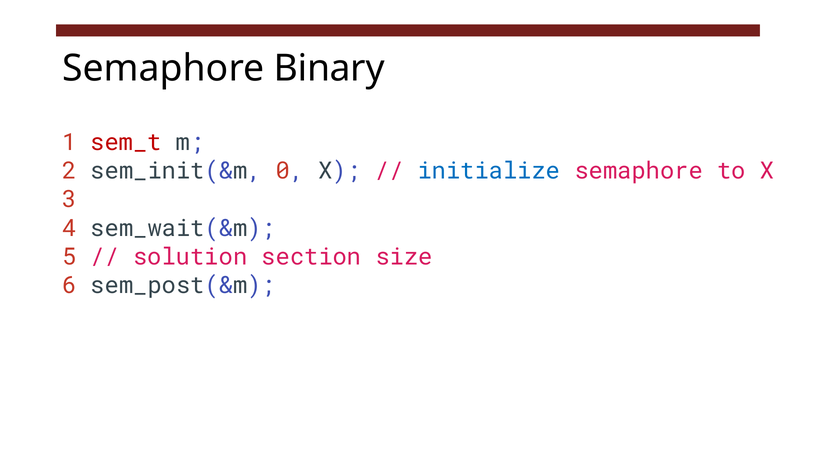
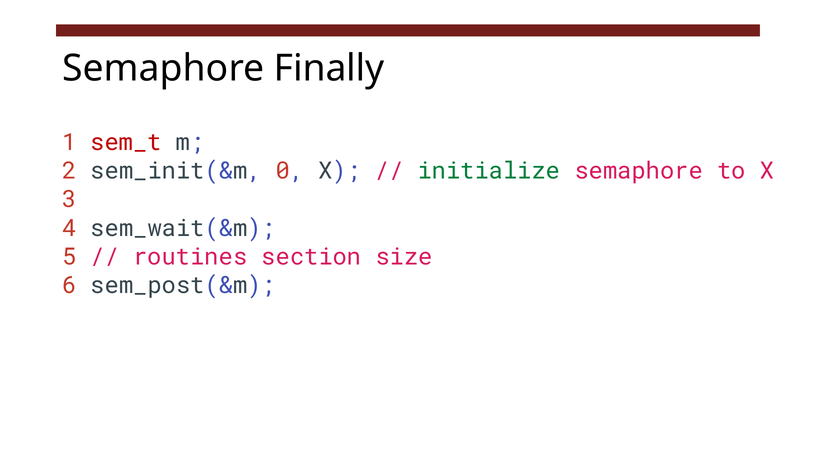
Binary: Binary -> Finally
initialize colour: blue -> green
solution: solution -> routines
